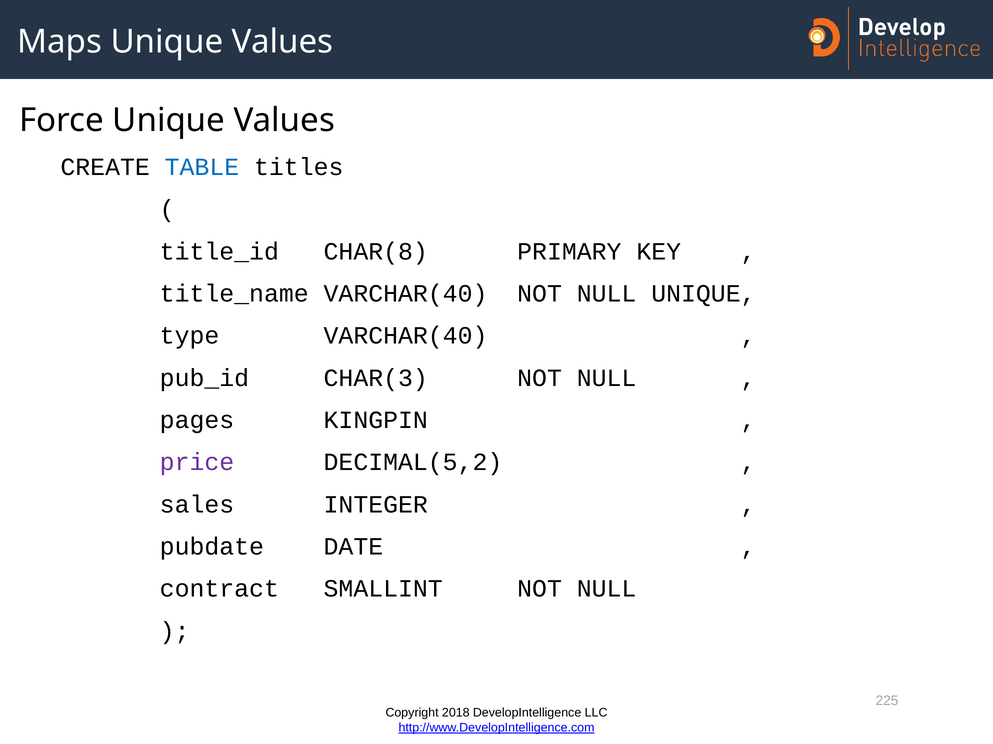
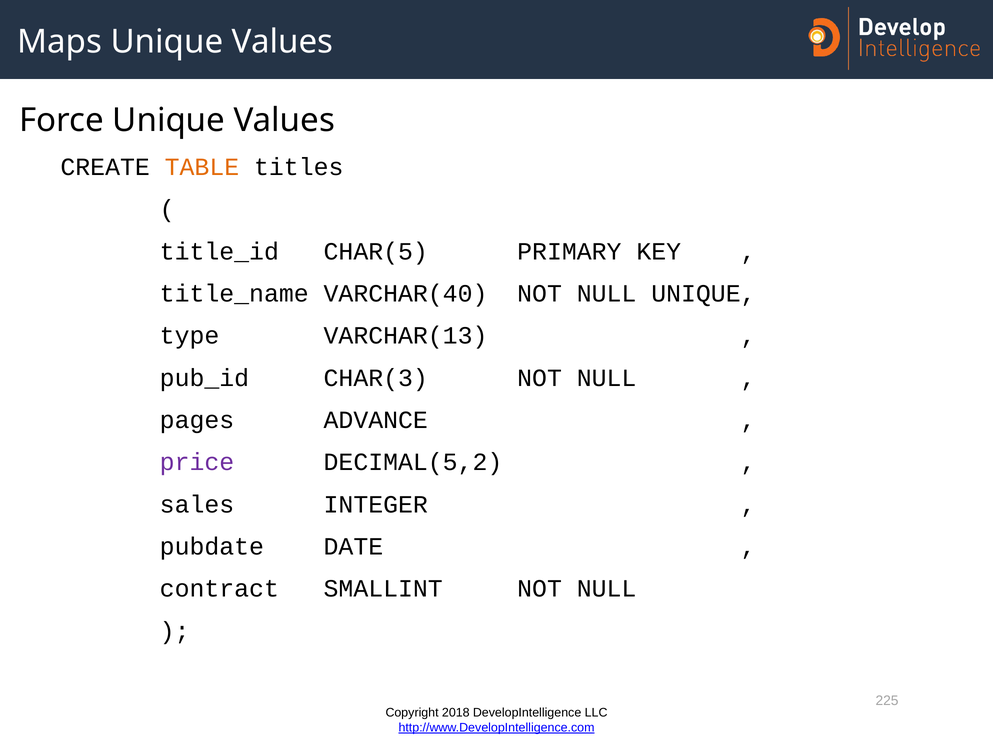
TABLE colour: blue -> orange
CHAR(8: CHAR(8 -> CHAR(5
type VARCHAR(40: VARCHAR(40 -> VARCHAR(13
KINGPIN: KINGPIN -> ADVANCE
